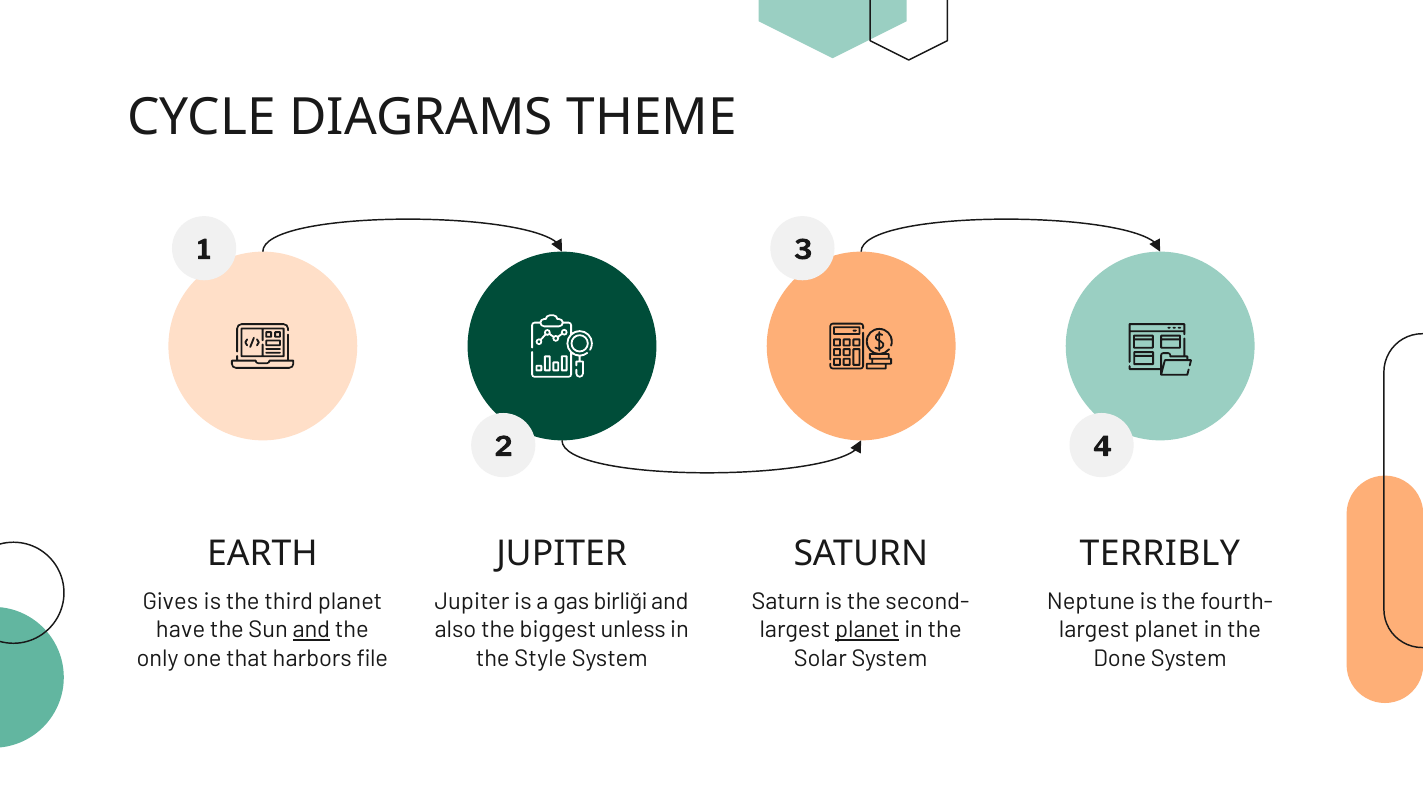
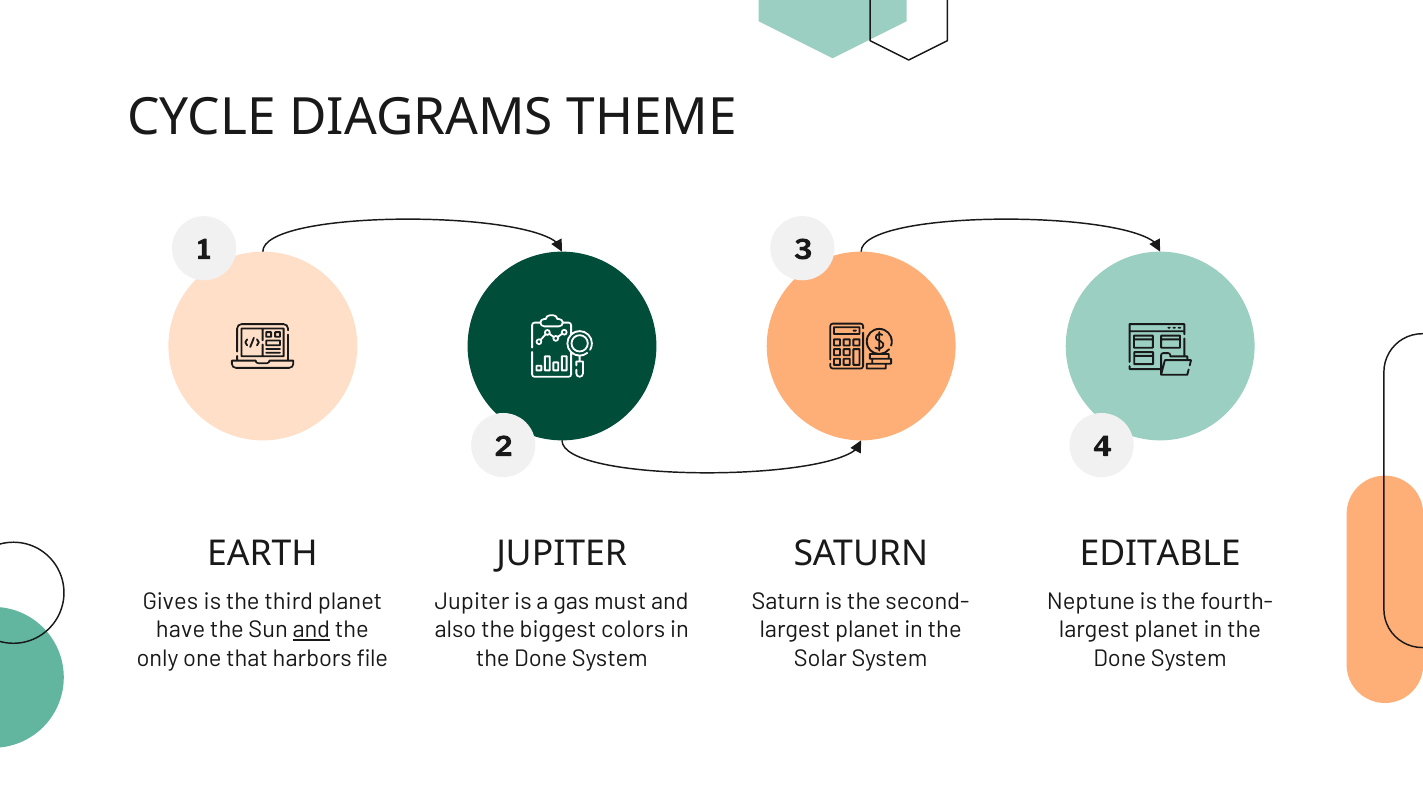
TERRIBLY: TERRIBLY -> EDITABLE
birliği: birliği -> must
unless: unless -> colors
planet at (867, 630) underline: present -> none
Style at (541, 659): Style -> Done
